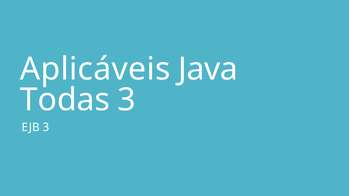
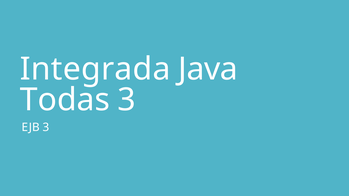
Aplicáveis: Aplicáveis -> Integrada
